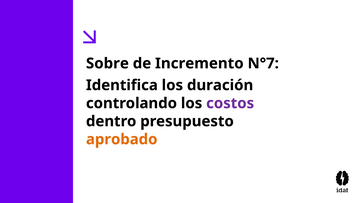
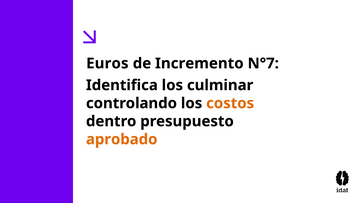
Sobre: Sobre -> Euros
duración: duración -> culminar
costos colour: purple -> orange
